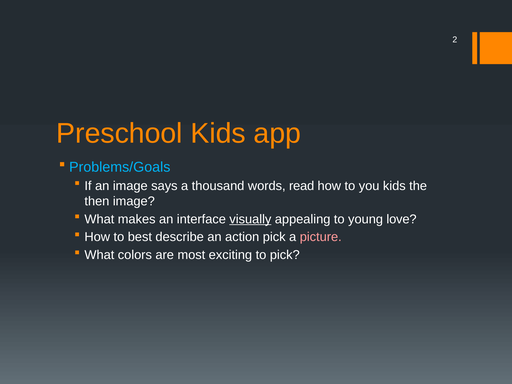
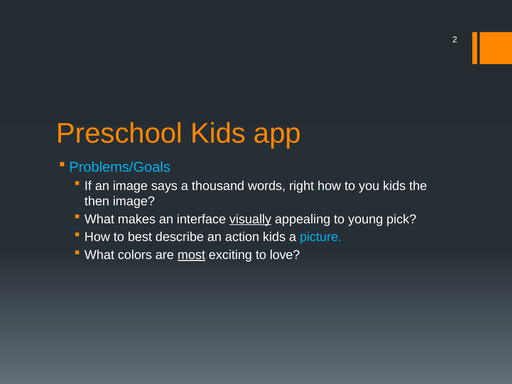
read: read -> right
love: love -> pick
action pick: pick -> kids
picture colour: pink -> light blue
most underline: none -> present
to pick: pick -> love
